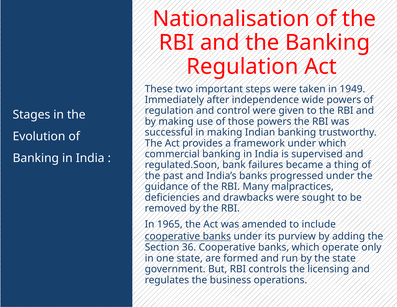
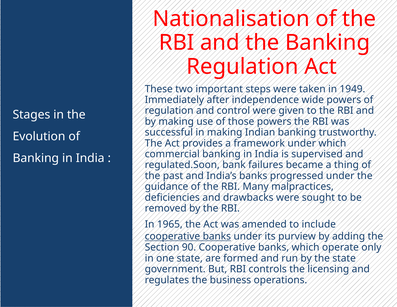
36: 36 -> 90
